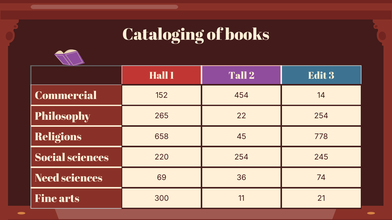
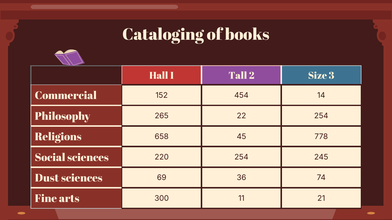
Edit: Edit -> Size
Need: Need -> Dust
